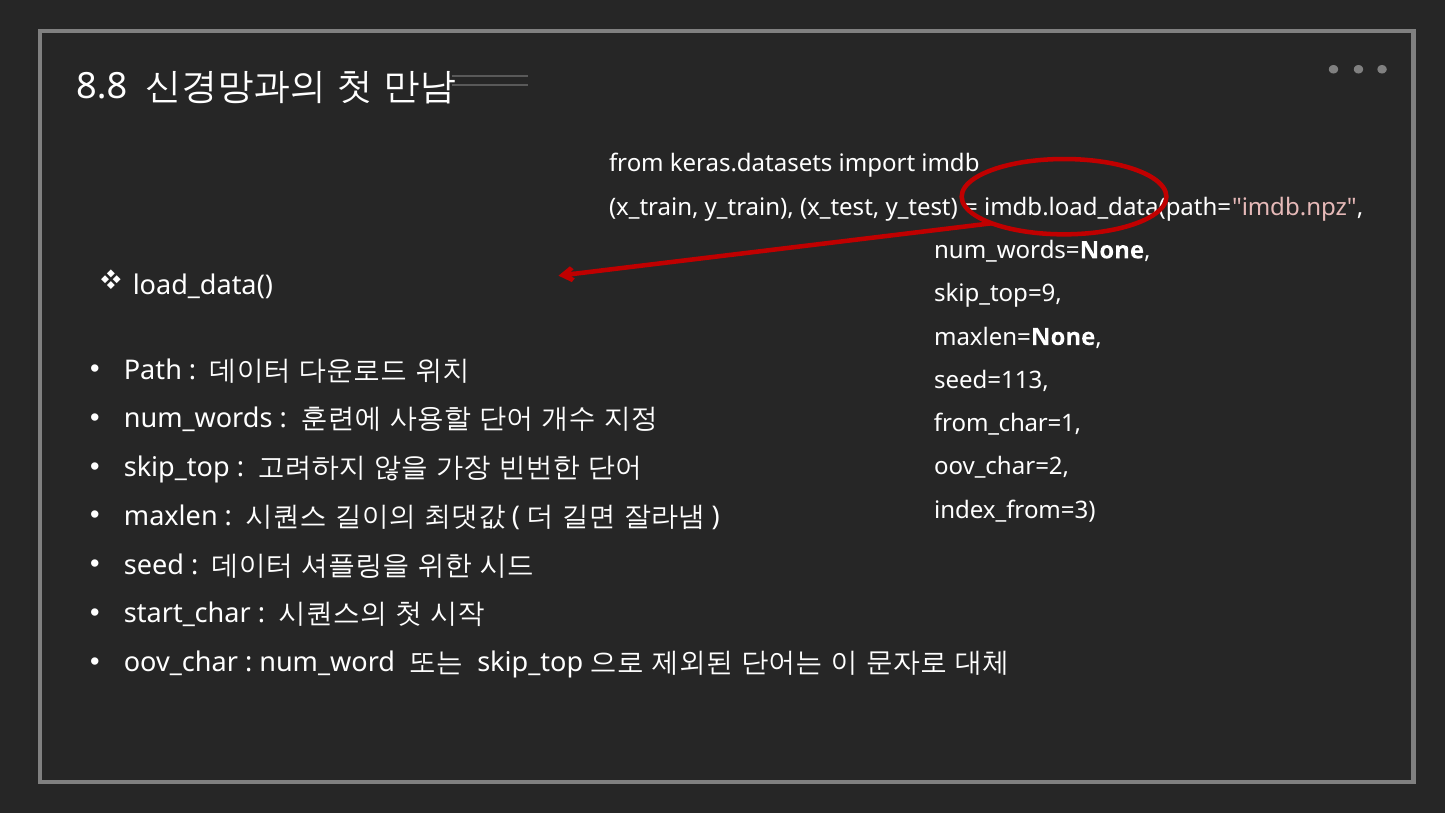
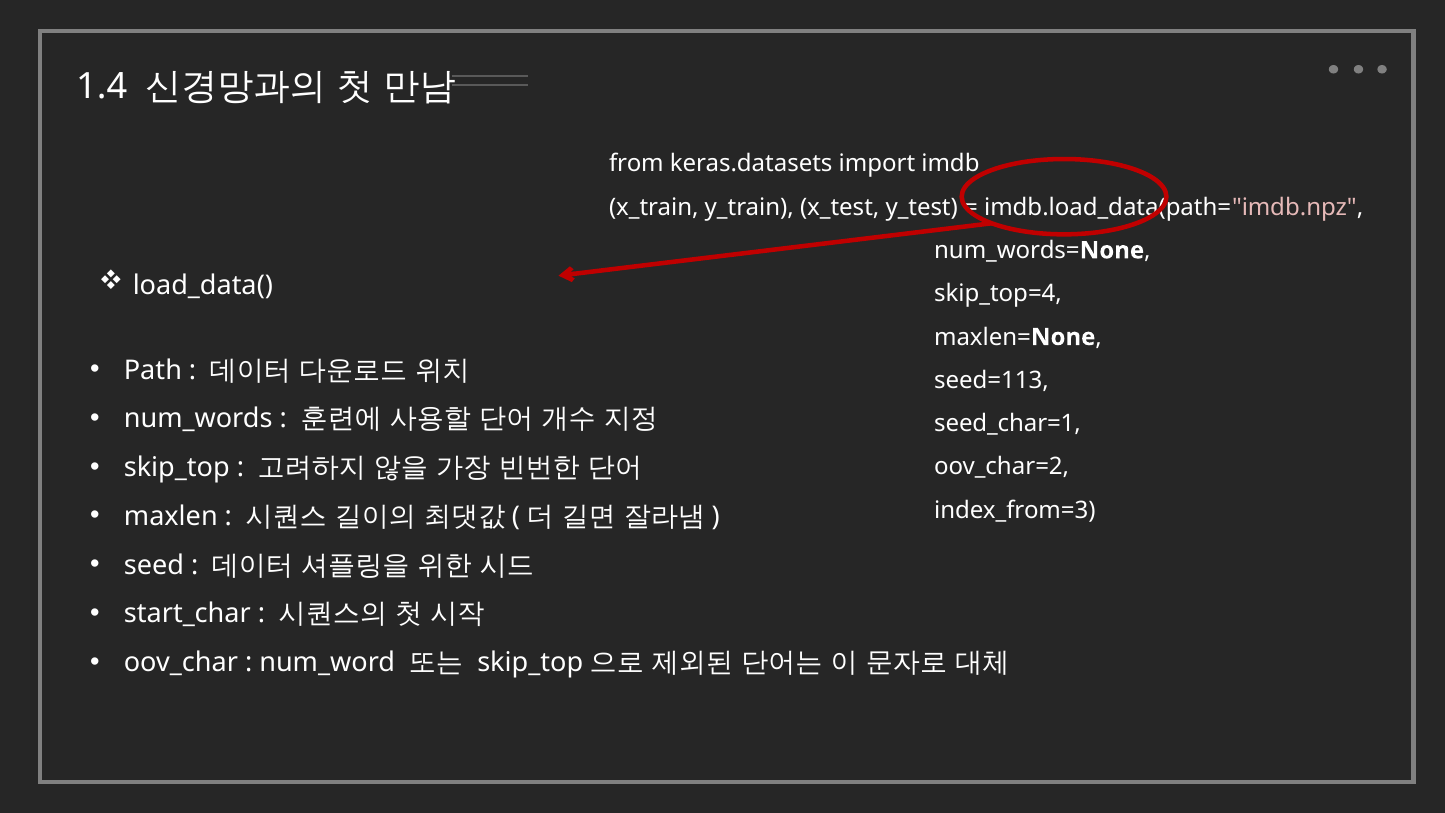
8.8: 8.8 -> 1.4
skip_top=9: skip_top=9 -> skip_top=4
from_char=1: from_char=1 -> seed_char=1
